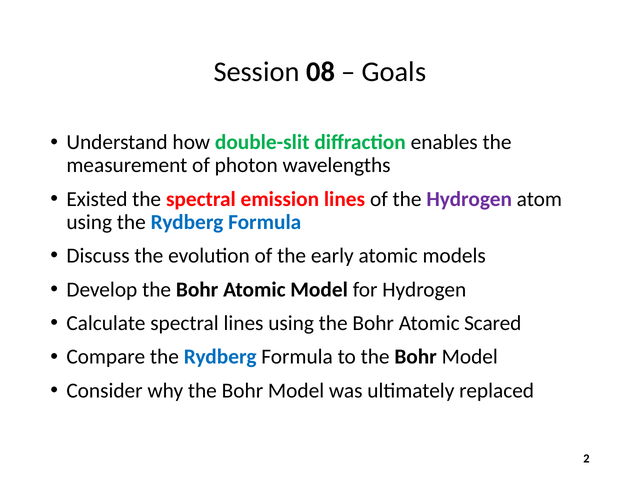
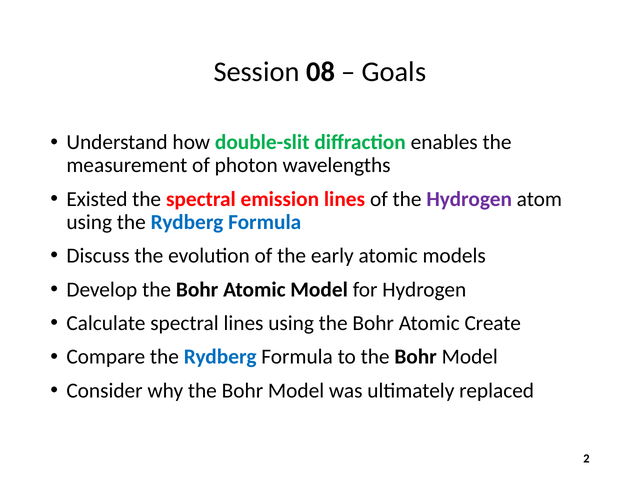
Scared: Scared -> Create
